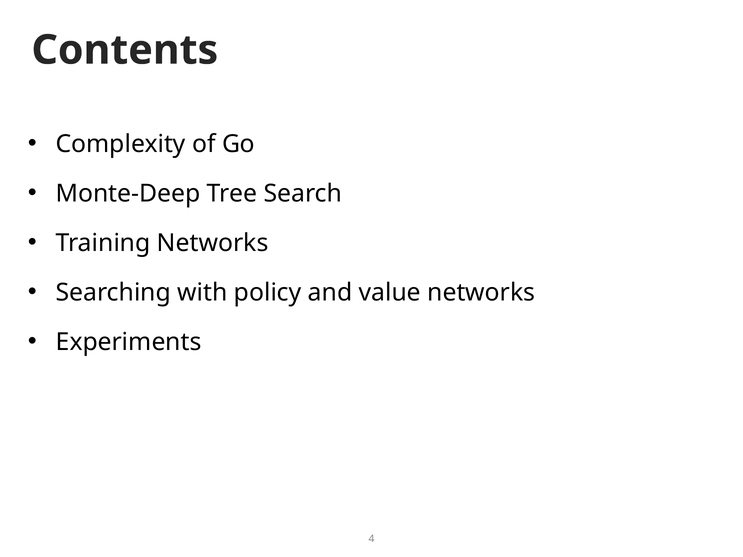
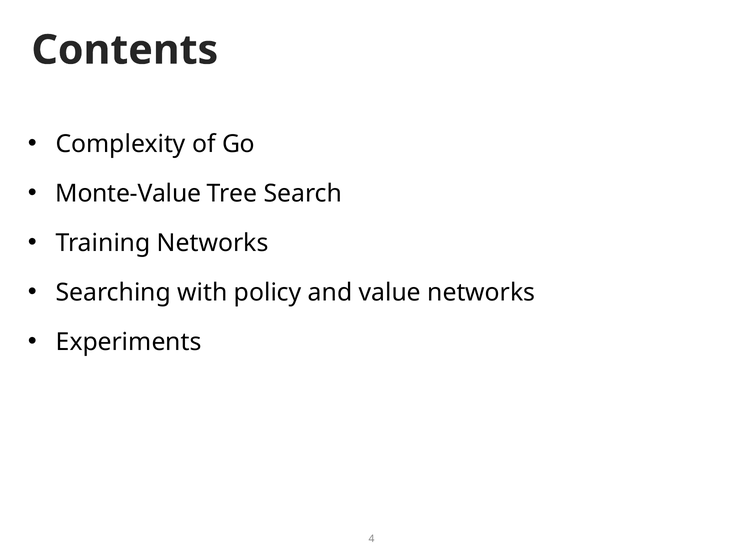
Monte-Deep: Monte-Deep -> Monte-Value
